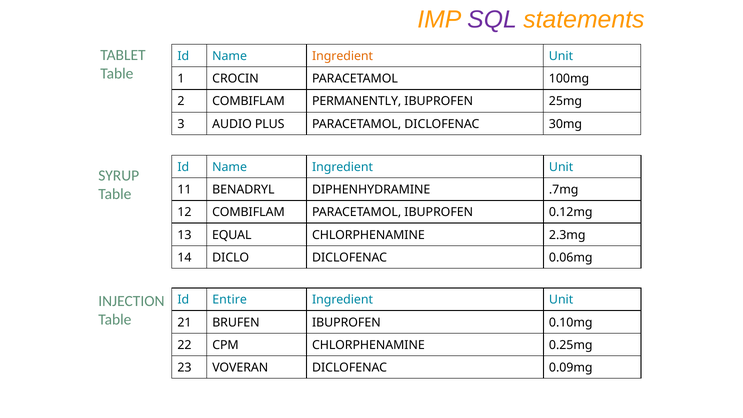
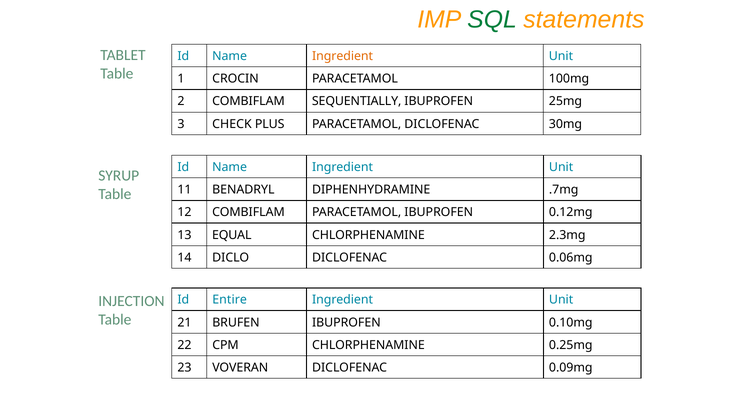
SQL colour: purple -> green
PERMANENTLY: PERMANENTLY -> SEQUENTIALLY
AUDIO: AUDIO -> CHECK
